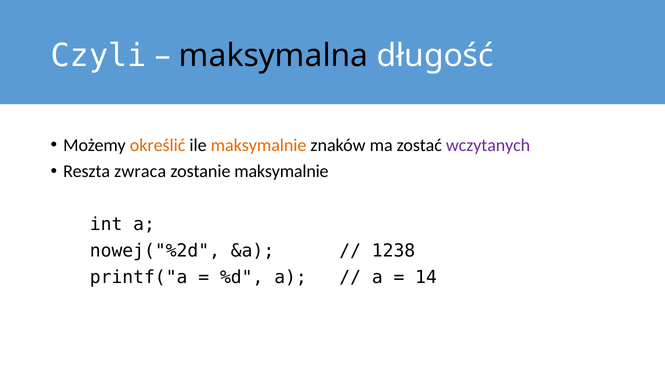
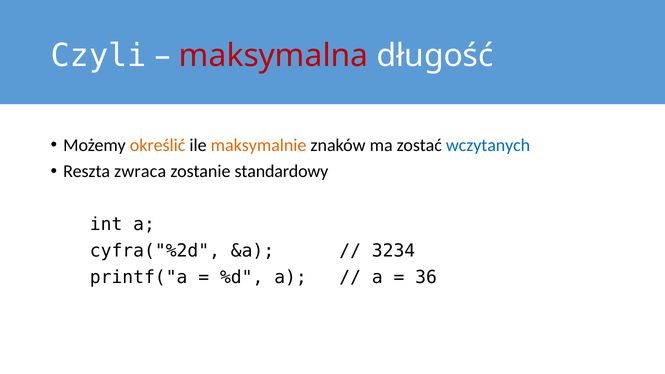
maksymalna colour: black -> red
wczytanych colour: purple -> blue
zostanie maksymalnie: maksymalnie -> standardowy
nowej("%2d: nowej("%2d -> cyfra("%2d
1238: 1238 -> 3234
14: 14 -> 36
